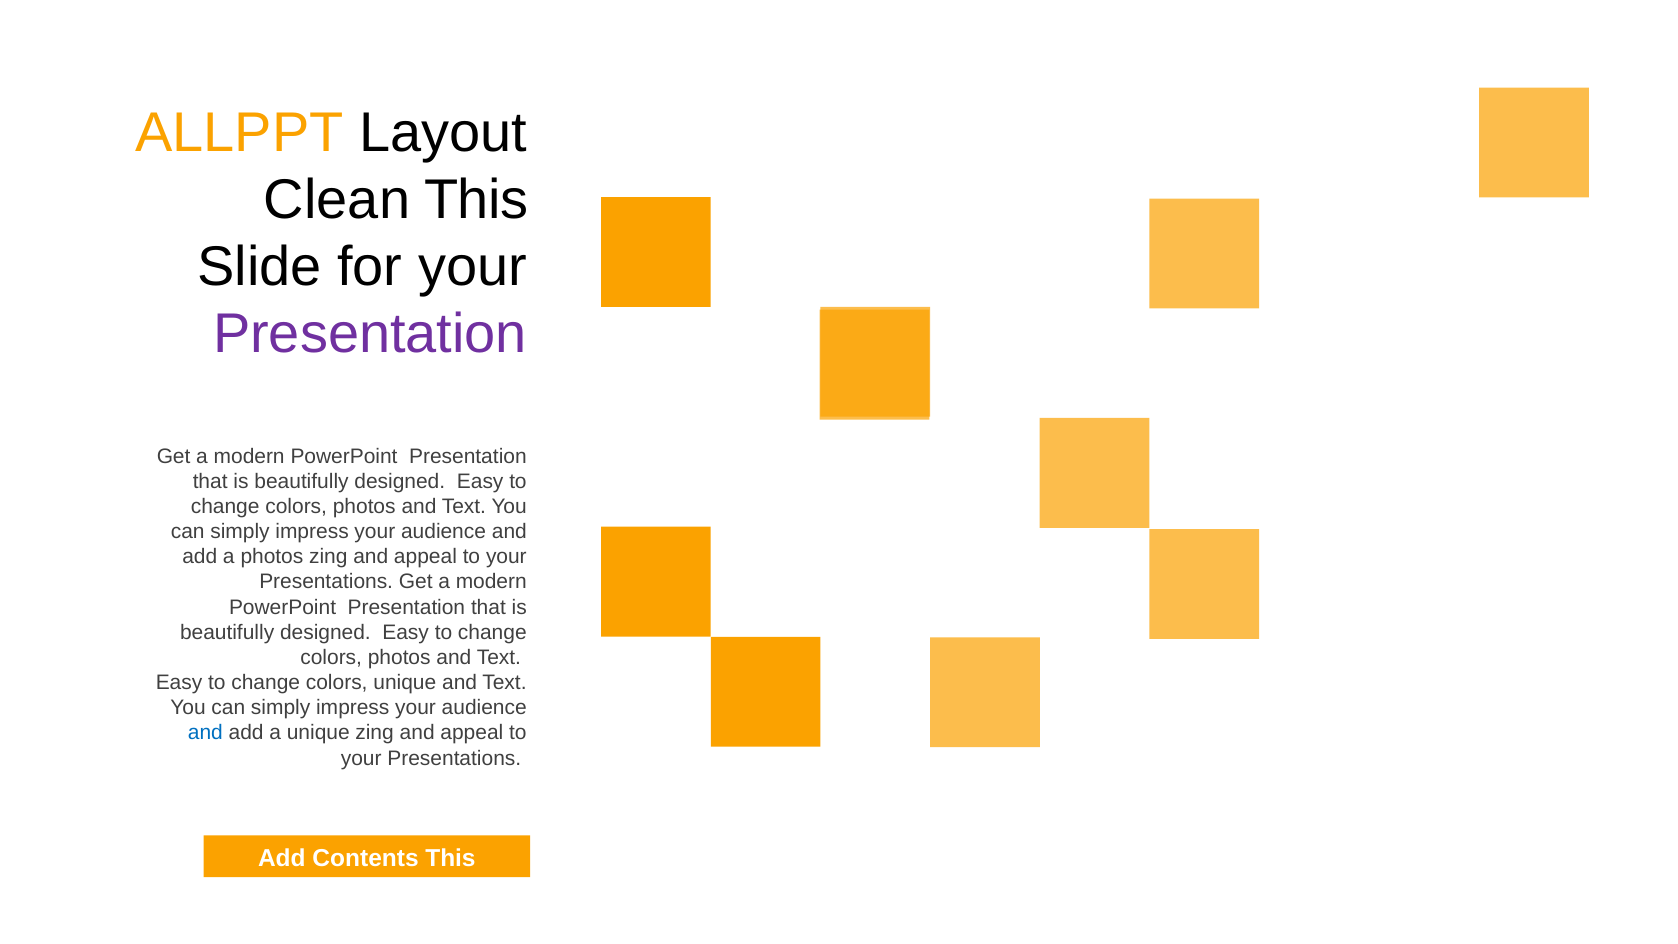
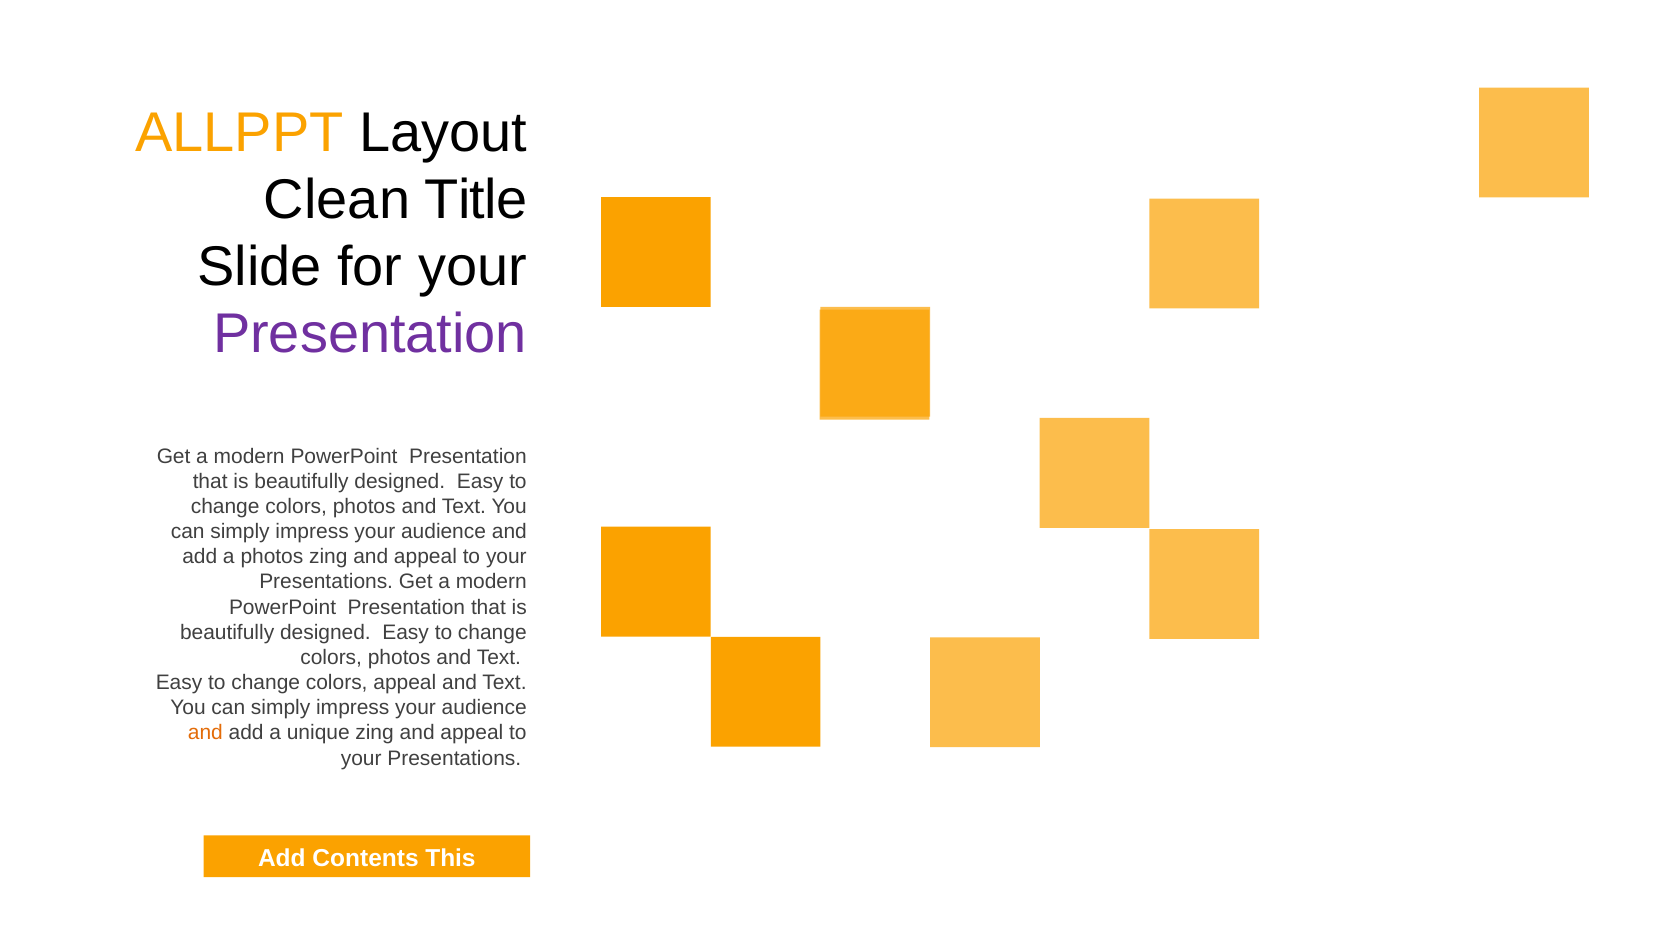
Clean This: This -> Title
colors unique: unique -> appeal
and at (205, 733) colour: blue -> orange
